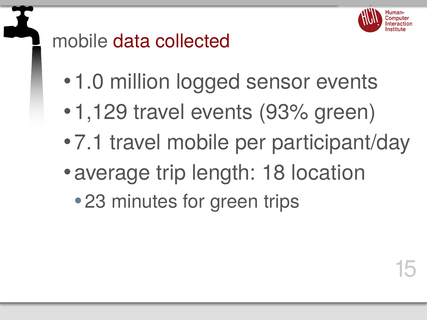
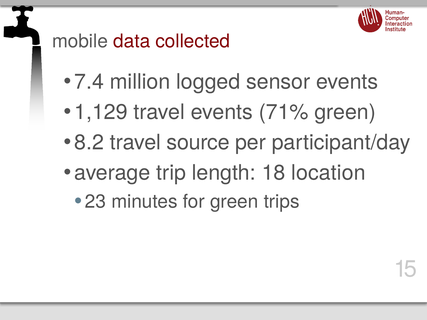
1.0: 1.0 -> 7.4
93%: 93% -> 71%
7.1: 7.1 -> 8.2
travel mobile: mobile -> source
